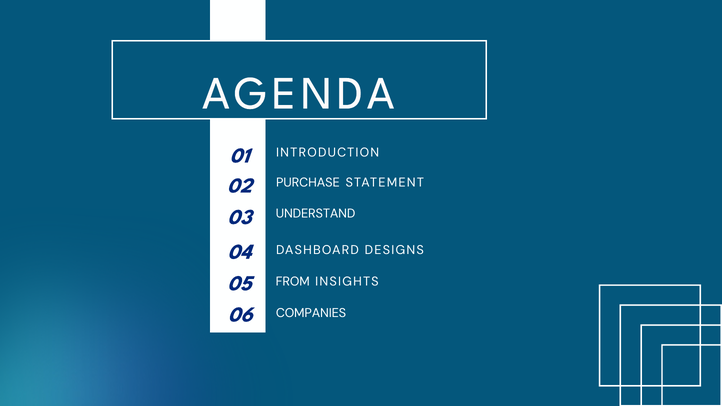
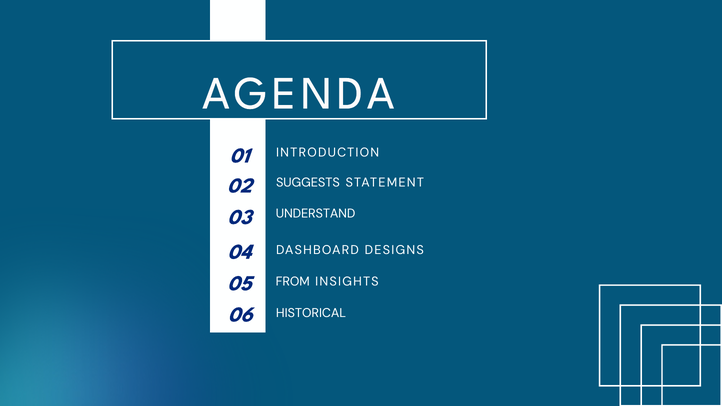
PURCHASE: PURCHASE -> SUGGESTS
COMPANIES: COMPANIES -> HISTORICAL
